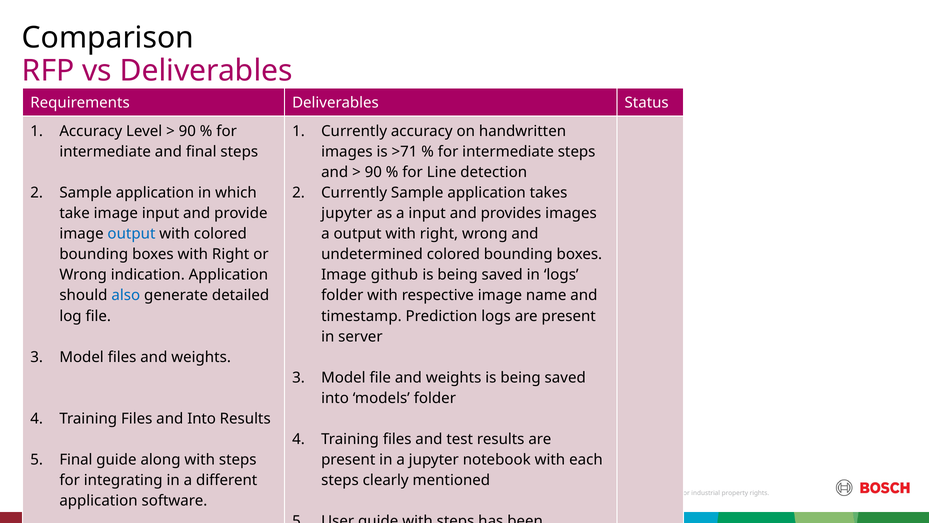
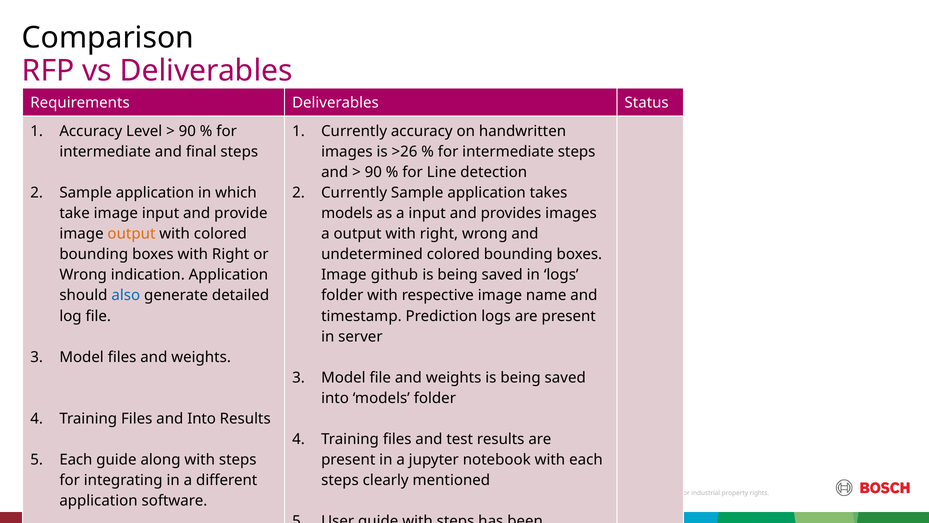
>71: >71 -> >26
jupyter at (347, 213): jupyter -> models
output at (131, 234) colour: blue -> orange
Final at (76, 459): Final -> Each
